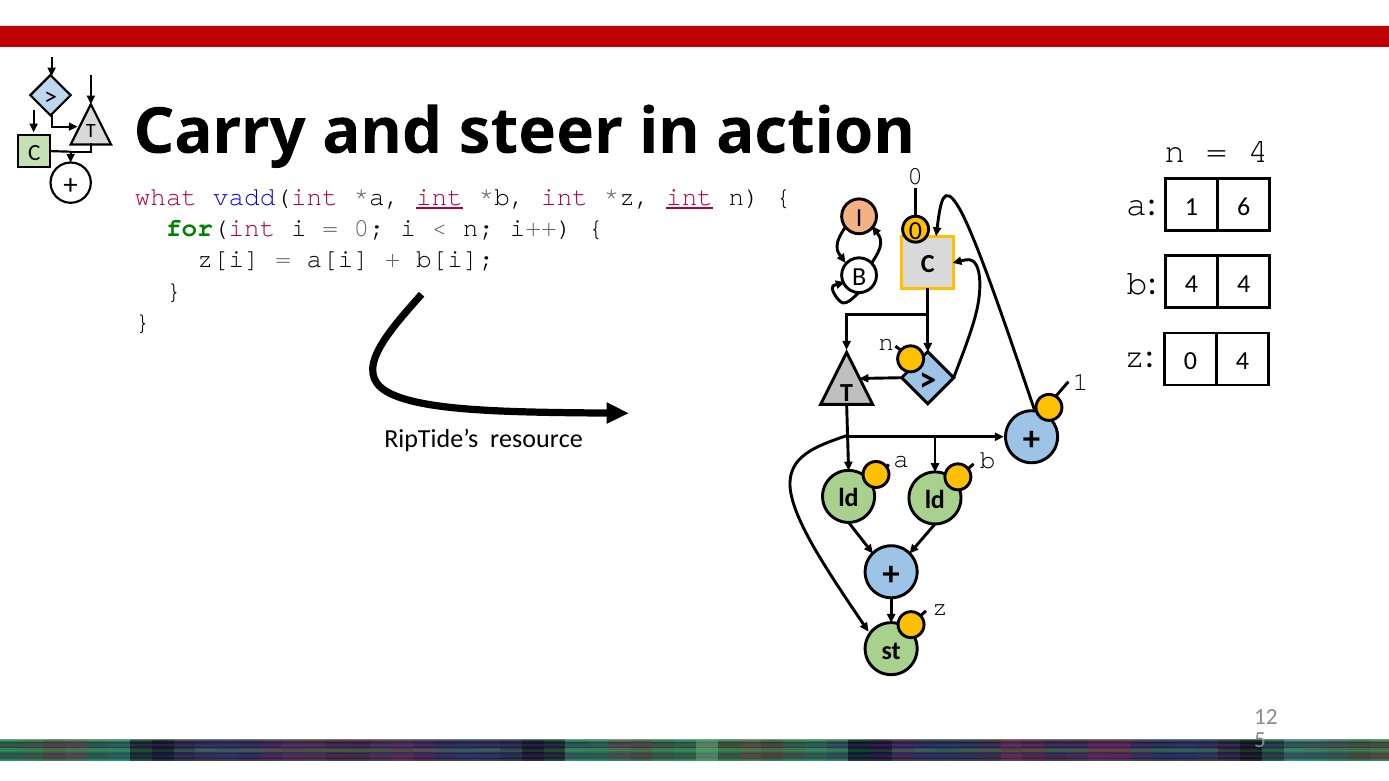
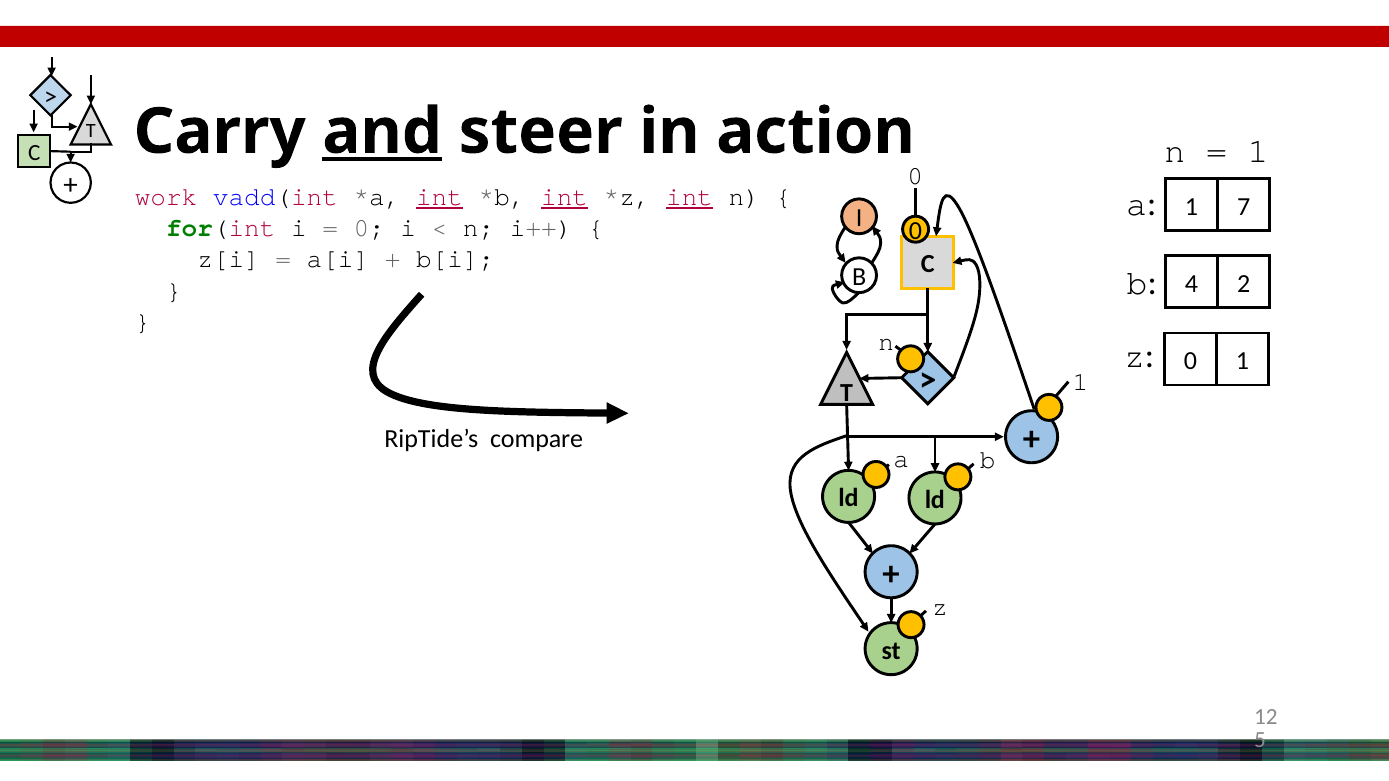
and underline: none -> present
4 at (1258, 151): 4 -> 1
what: what -> work
int at (565, 197) underline: none -> present
6: 6 -> 7
4 4: 4 -> 2
0 4: 4 -> 1
resource: resource -> compare
